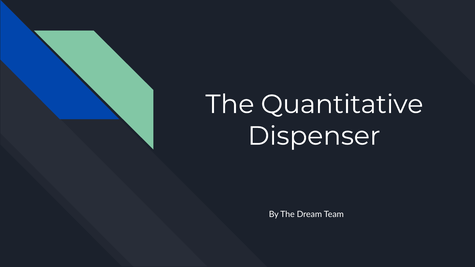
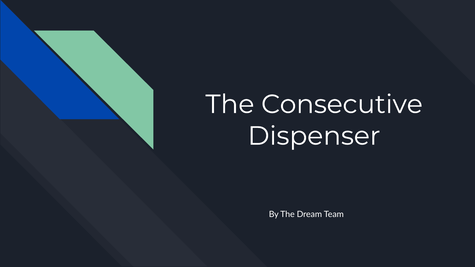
Quantitative: Quantitative -> Consecutive
